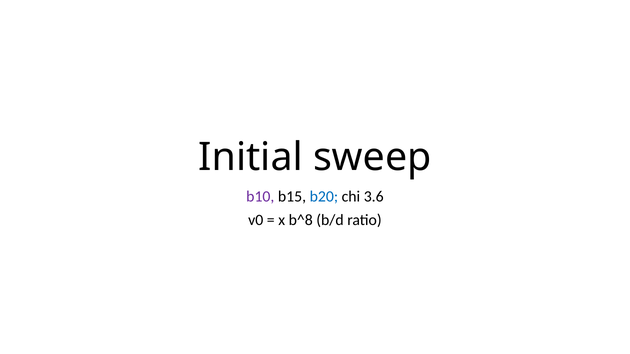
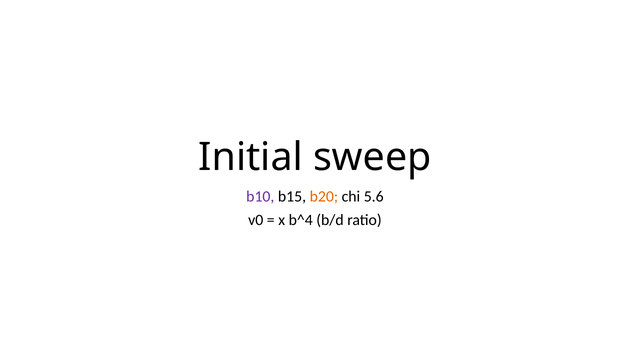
b20 colour: blue -> orange
3.6: 3.6 -> 5.6
b^8: b^8 -> b^4
